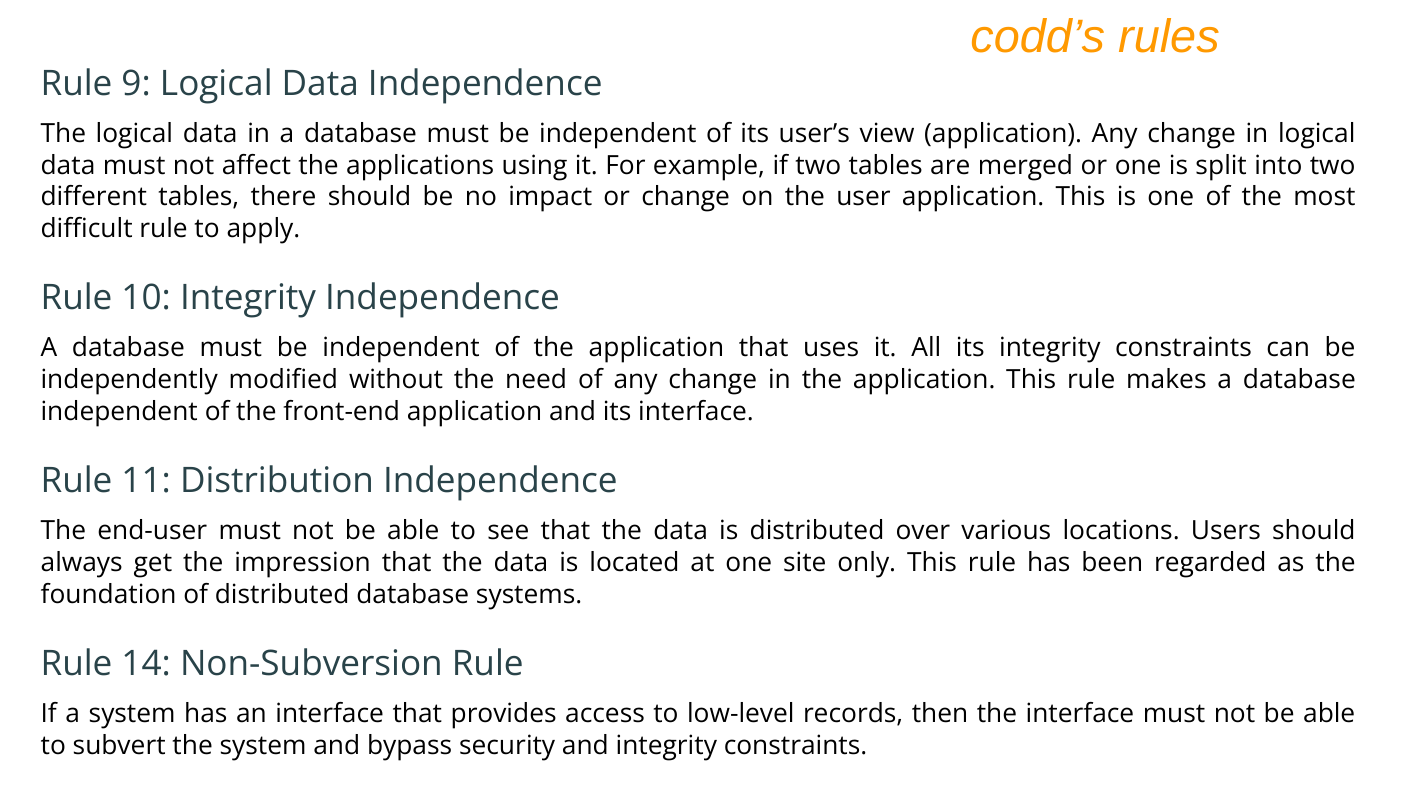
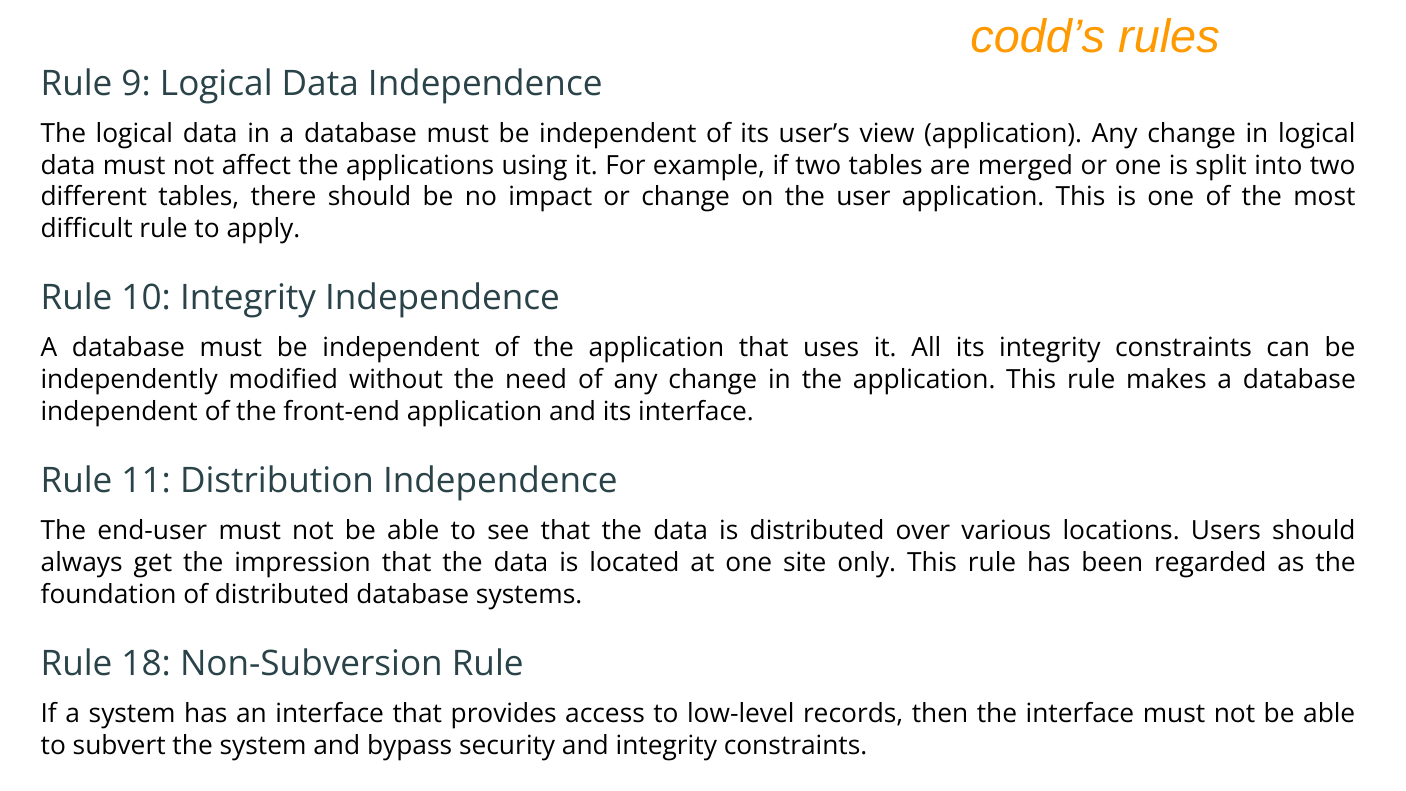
14: 14 -> 18
